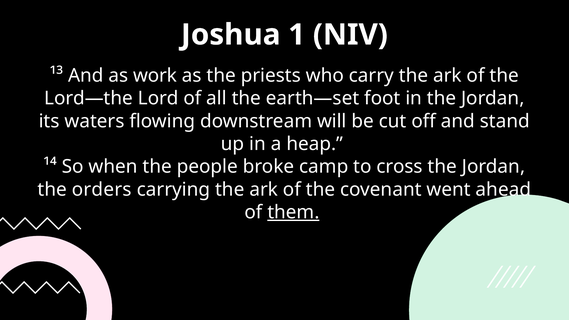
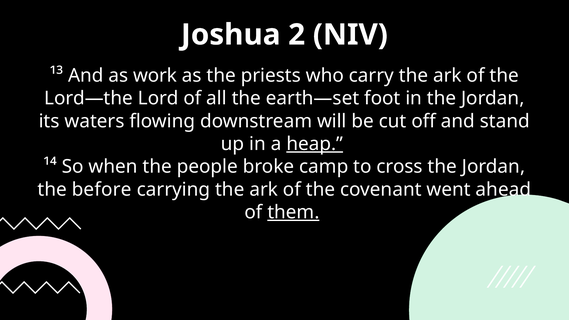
1: 1 -> 2
heap underline: none -> present
orders: orders -> before
